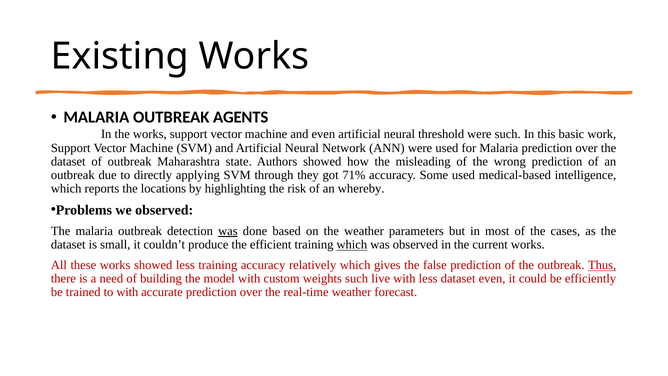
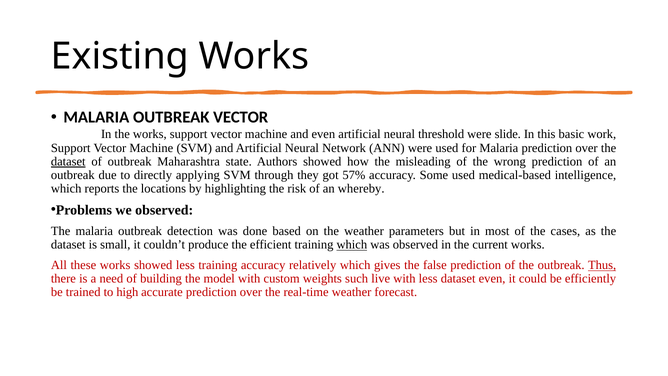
OUTBREAK AGENTS: AGENTS -> VECTOR
were such: such -> slide
dataset at (68, 162) underline: none -> present
71%: 71% -> 57%
was at (228, 231) underline: present -> none
to with: with -> high
